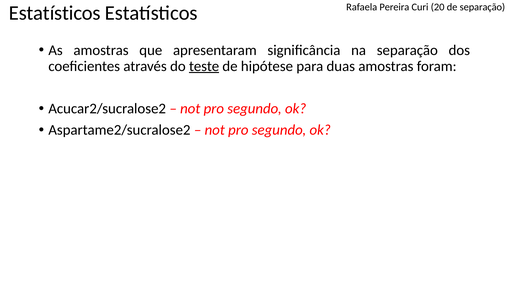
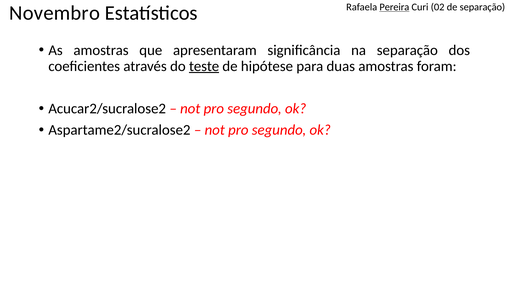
Pereira underline: none -> present
20: 20 -> 02
Estatísticos at (55, 13): Estatísticos -> Novembro
